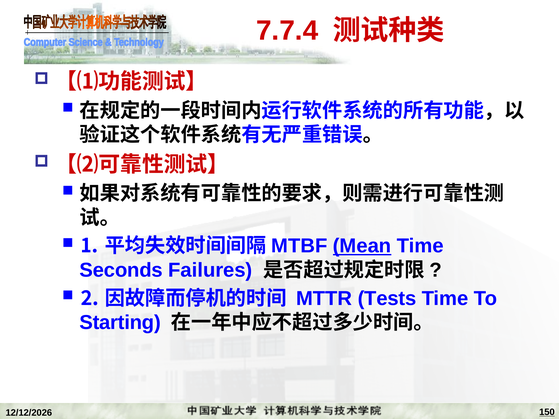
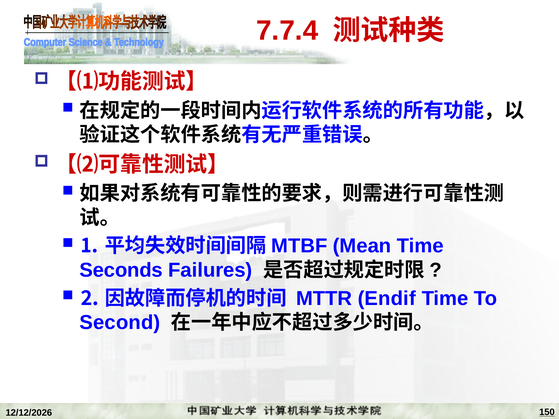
Mean underline: present -> none
Tests: Tests -> Endif
Starting: Starting -> Second
